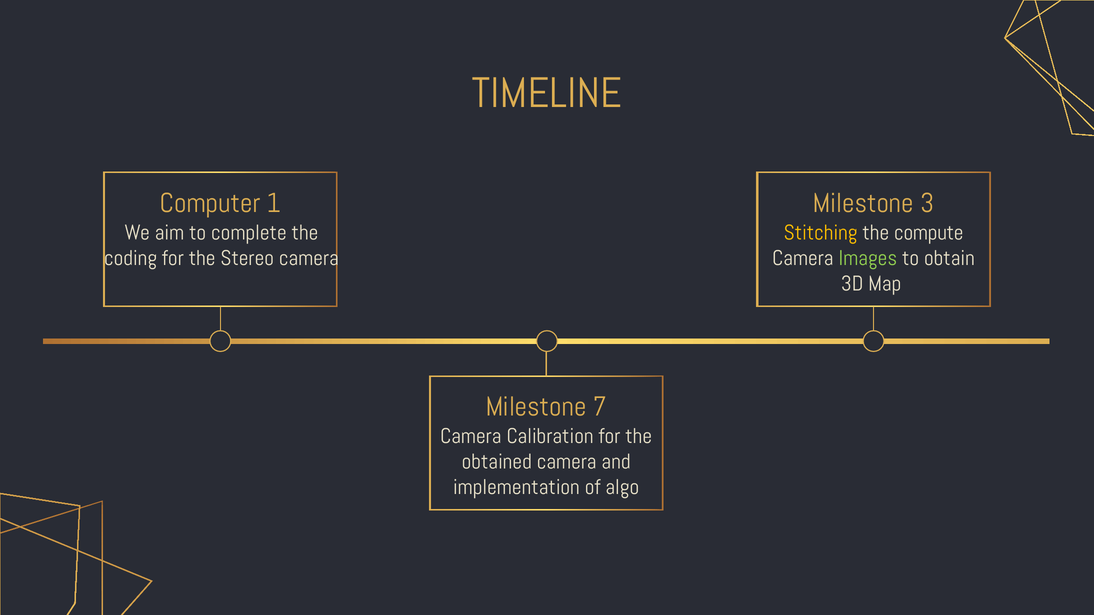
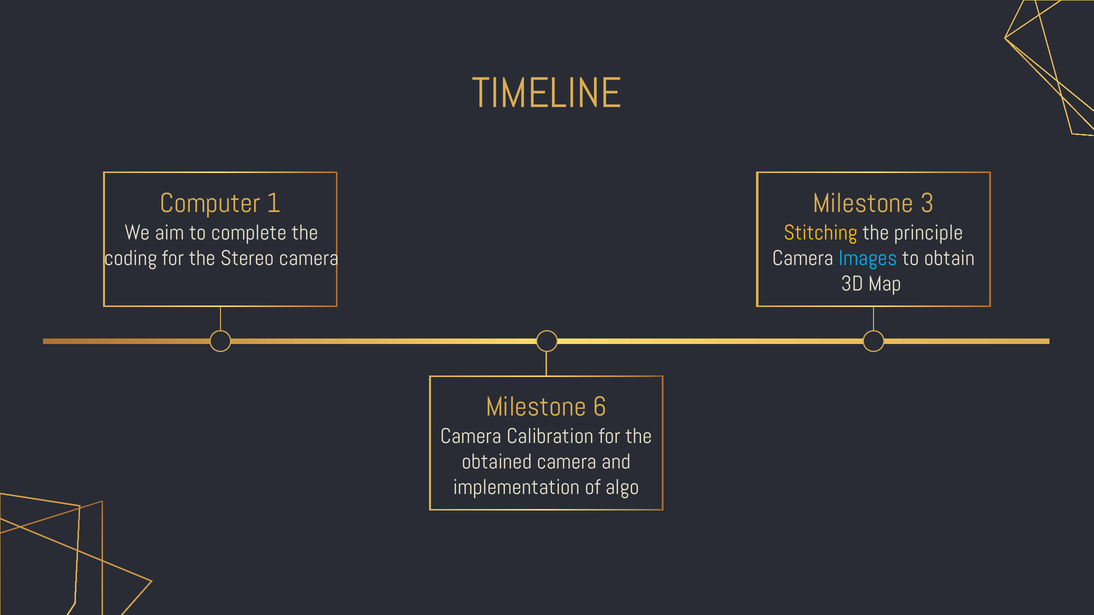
compute: compute -> principle
Images colour: light green -> light blue
7: 7 -> 6
